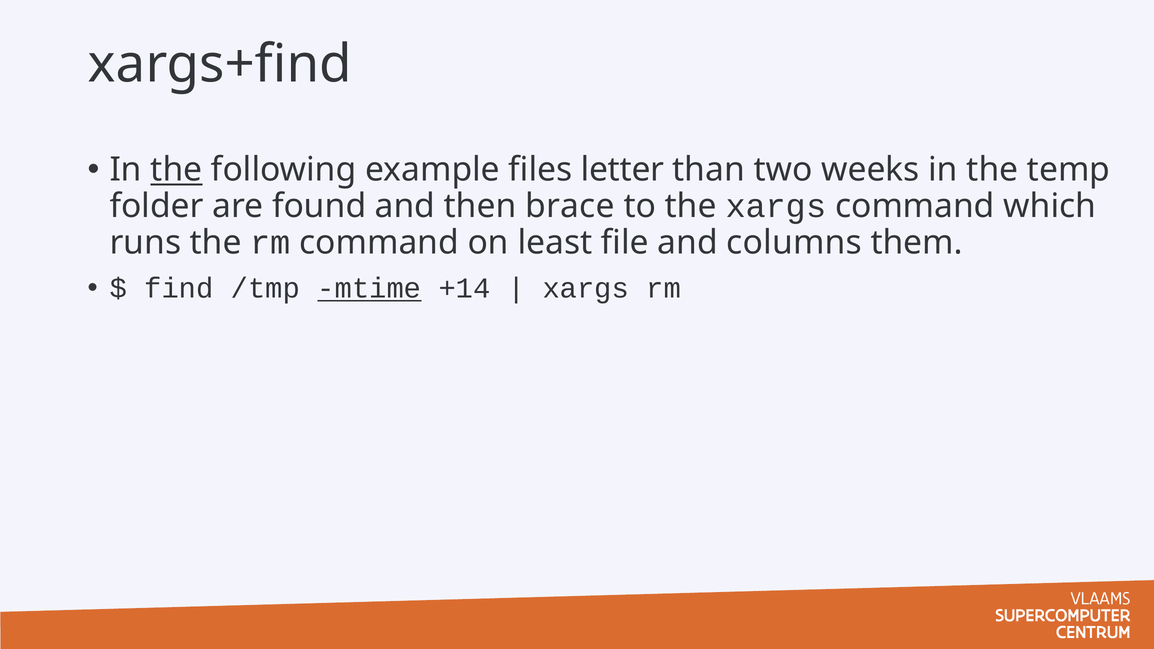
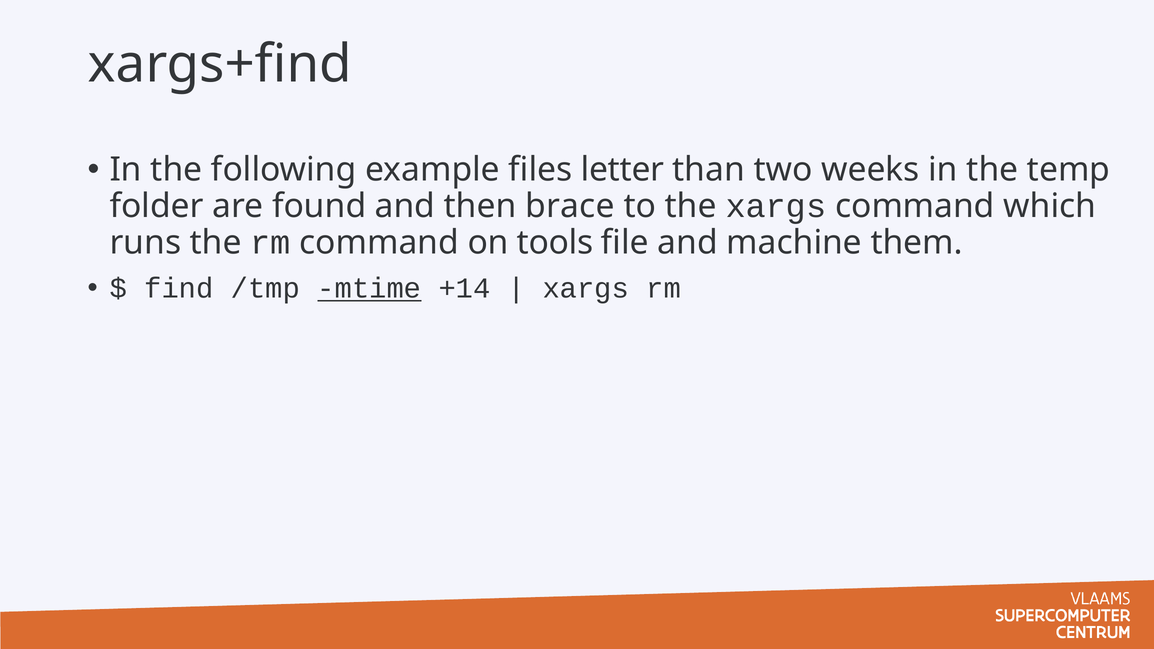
the at (176, 170) underline: present -> none
least: least -> tools
columns: columns -> machine
